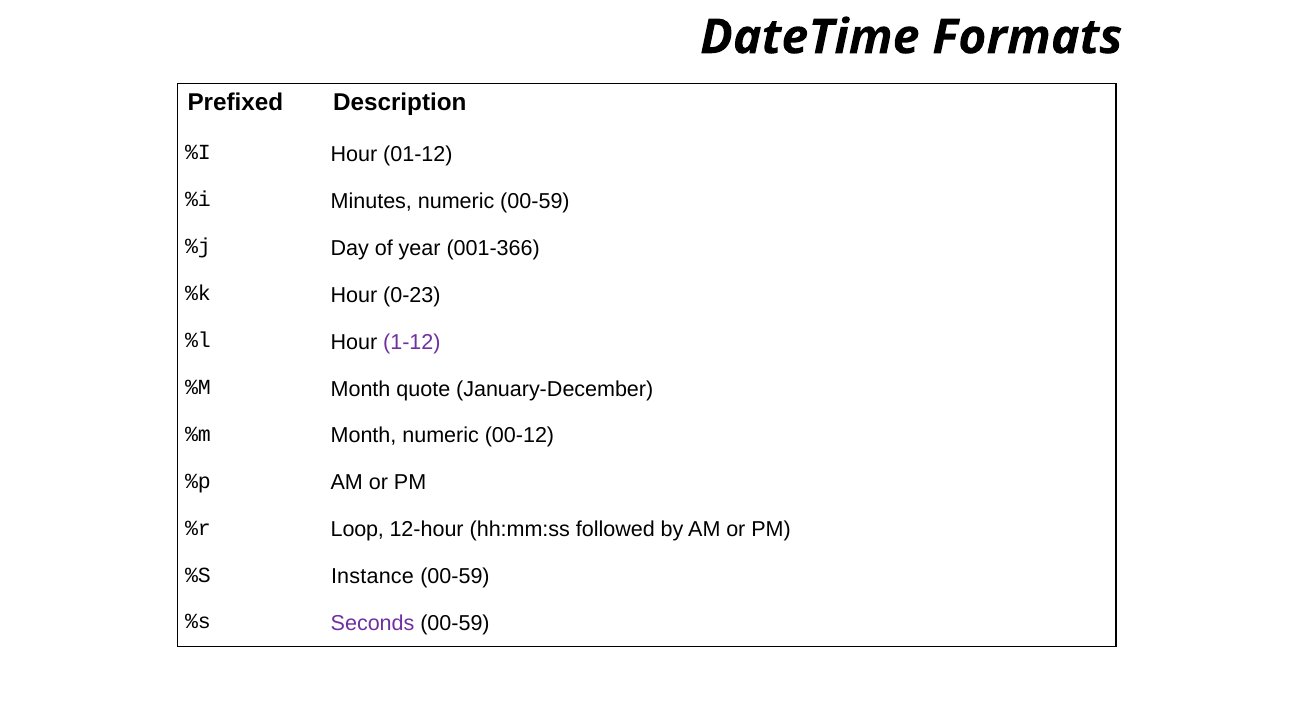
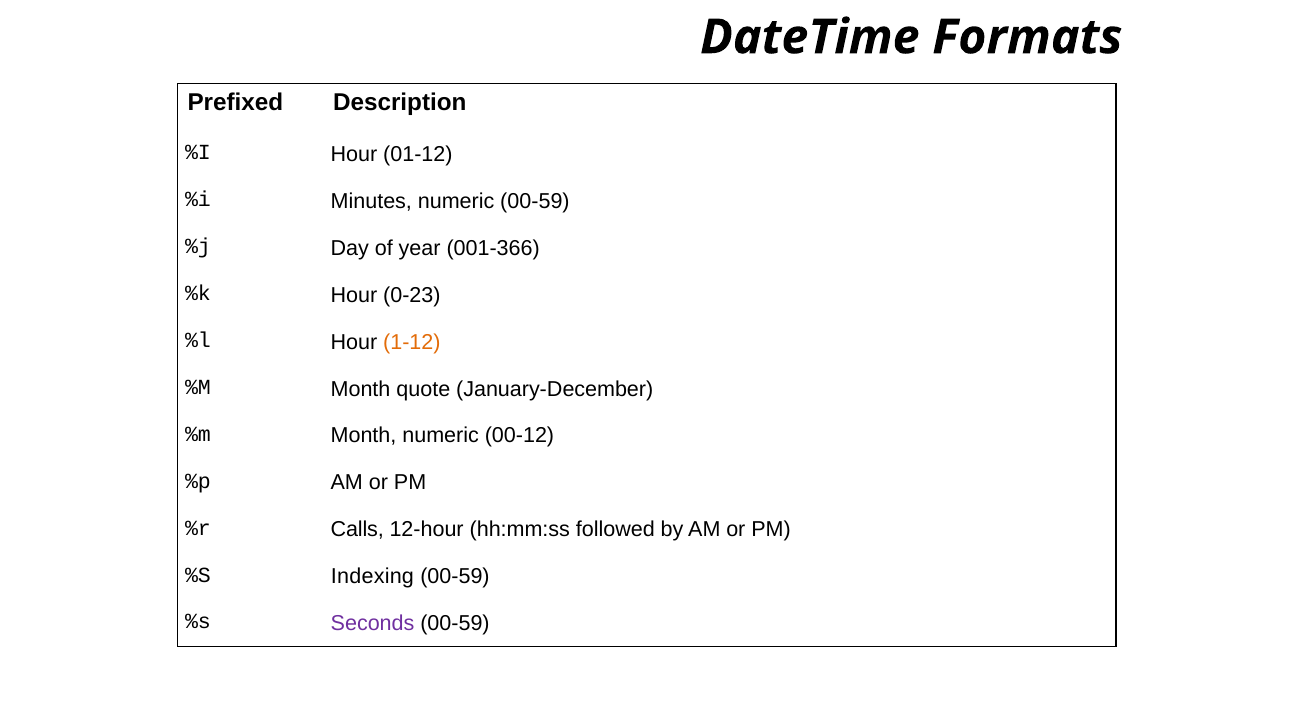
1-12 colour: purple -> orange
Loop: Loop -> Calls
Instance: Instance -> Indexing
